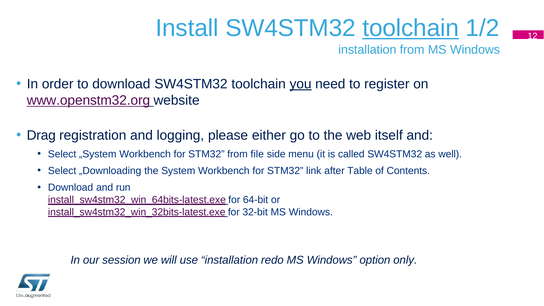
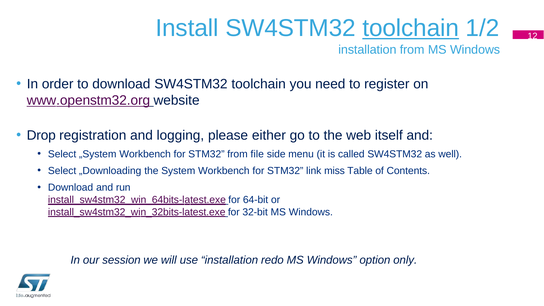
you underline: present -> none
Drag: Drag -> Drop
after: after -> miss
